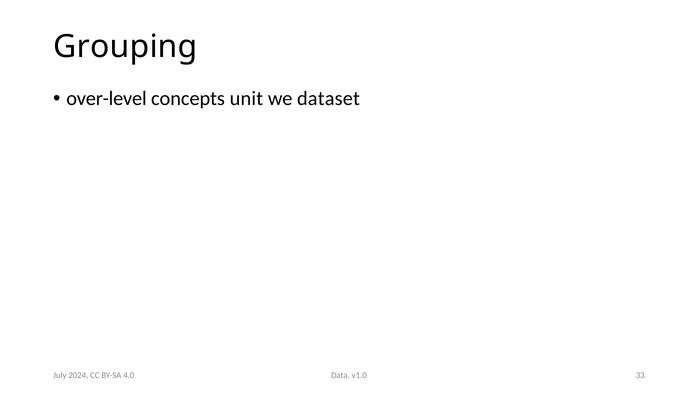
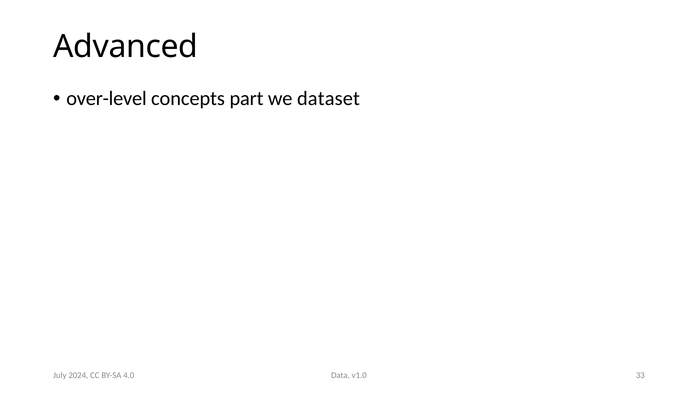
Grouping: Grouping -> Advanced
unit: unit -> part
